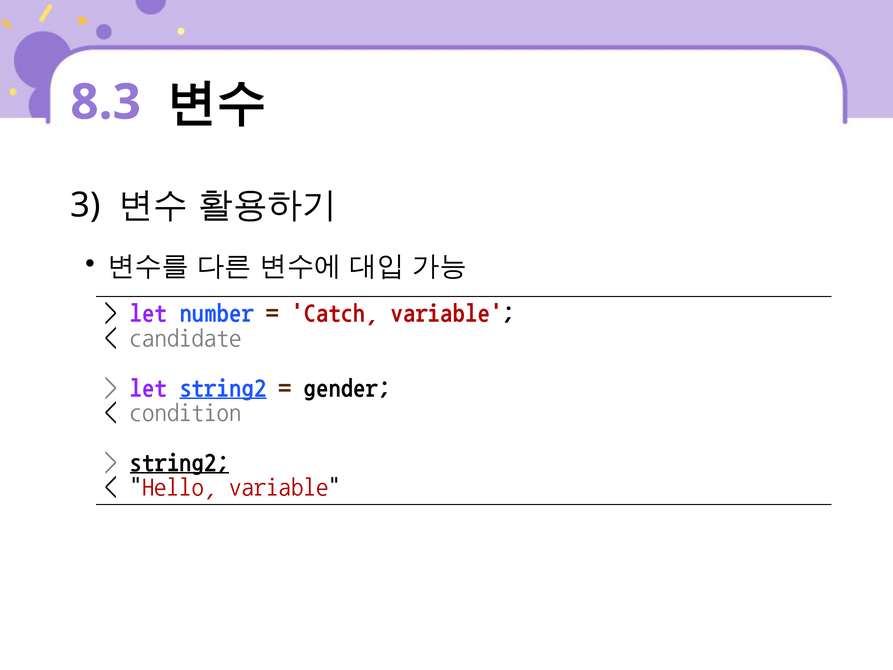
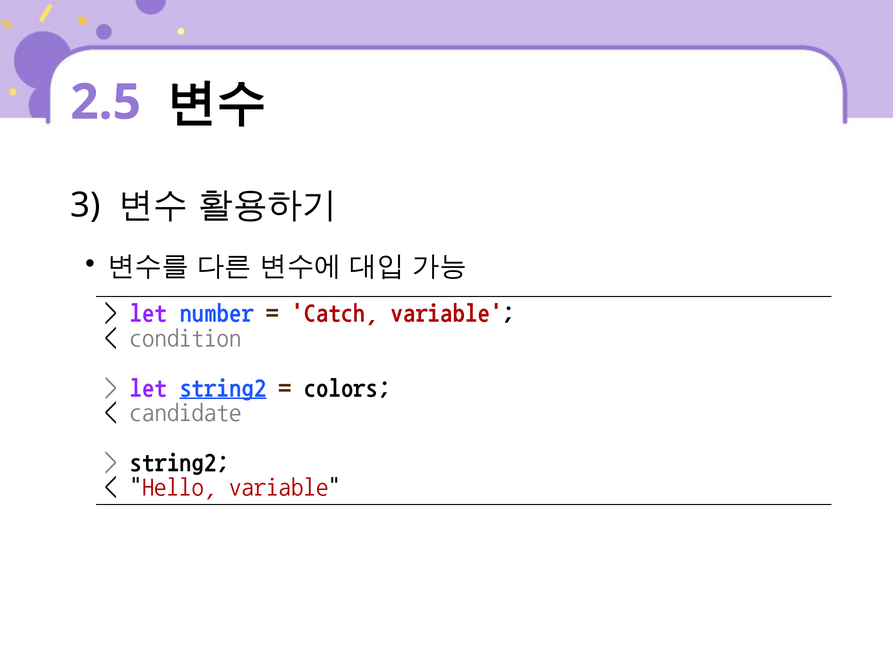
8.3: 8.3 -> 2.5
candidate: candidate -> condition
gender: gender -> colors
condition: condition -> candidate
string2 at (179, 462) underline: present -> none
